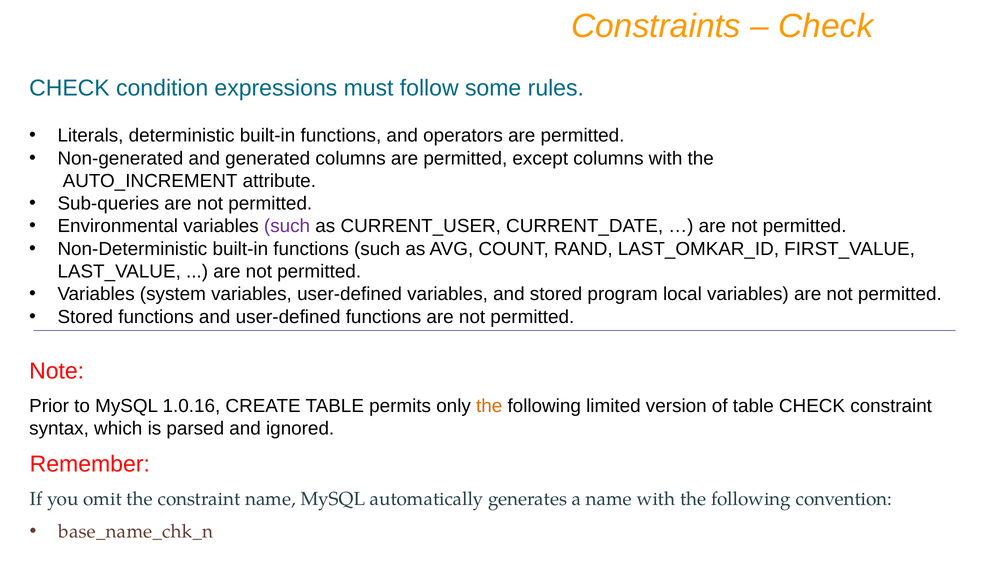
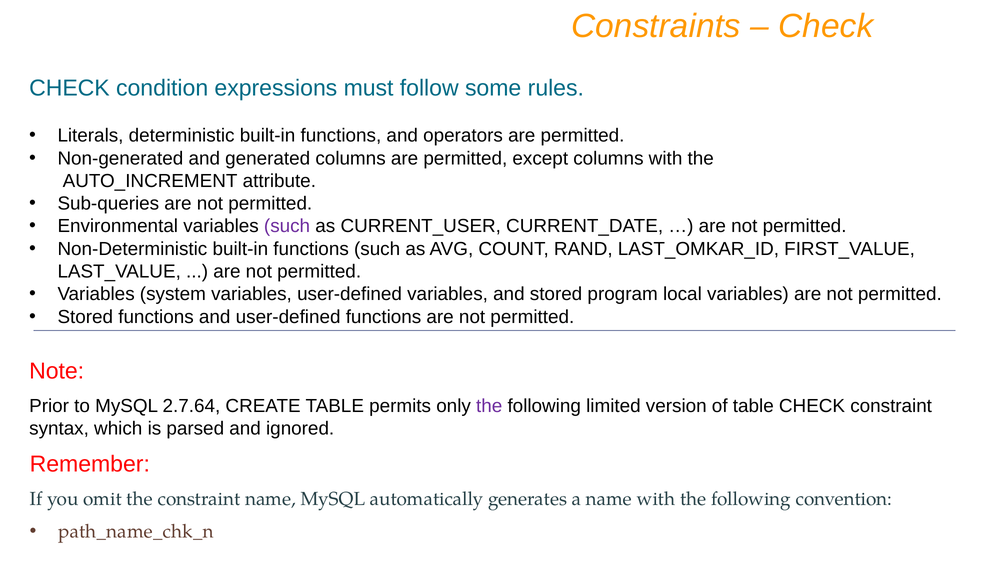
1.0.16: 1.0.16 -> 2.7.64
the at (489, 406) colour: orange -> purple
base_name_chk_n: base_name_chk_n -> path_name_chk_n
